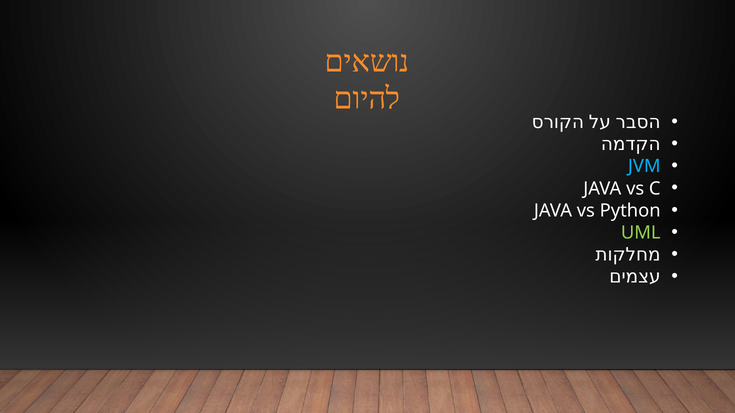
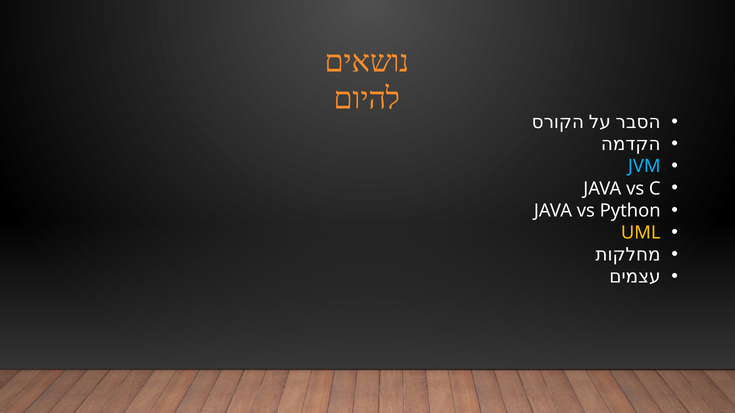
UML colour: light green -> yellow
